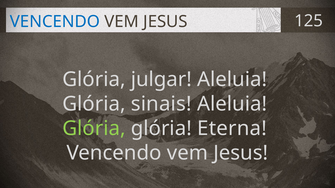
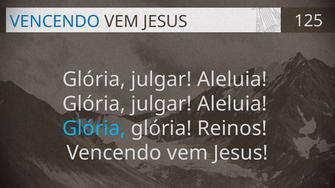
sinais at (161, 104): sinais -> julgar
Glória at (94, 129) colour: light green -> light blue
Eterna: Eterna -> Reinos
